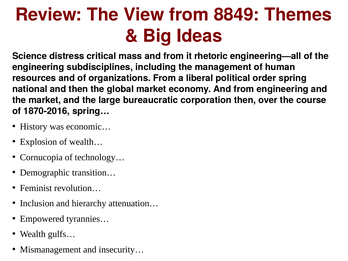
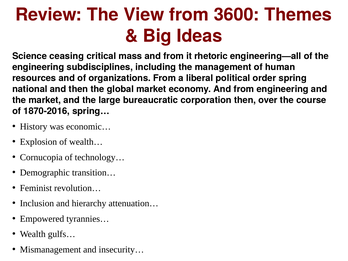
8849: 8849 -> 3600
distress: distress -> ceasing
